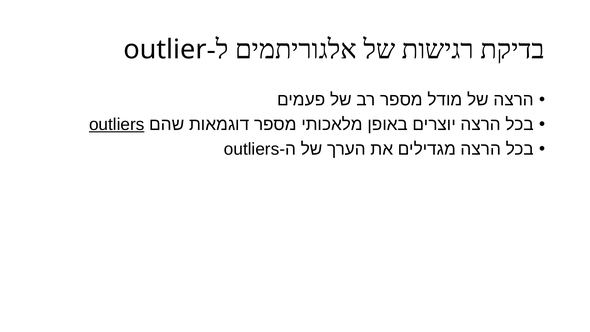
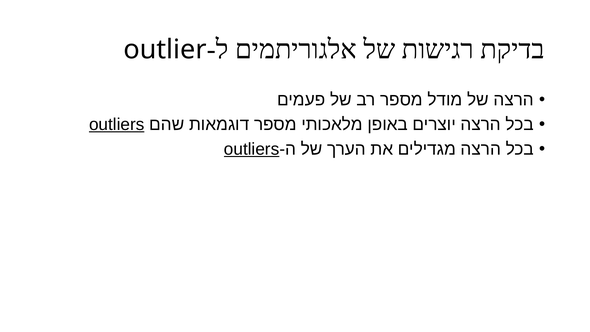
outliers at (252, 149) underline: none -> present
